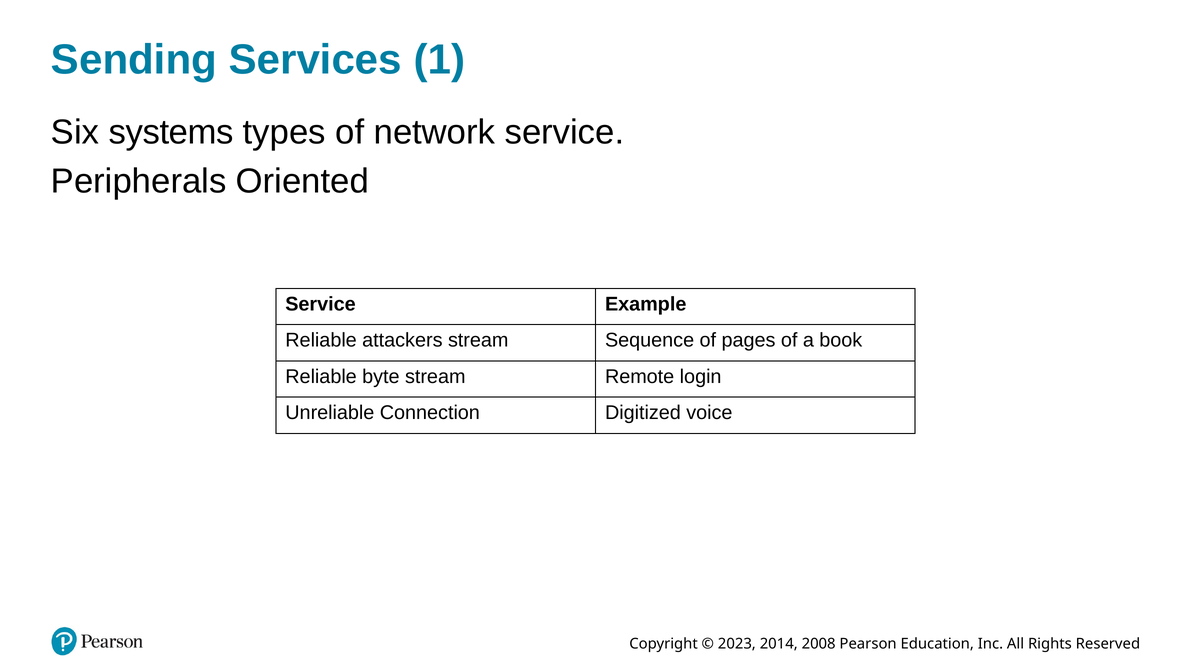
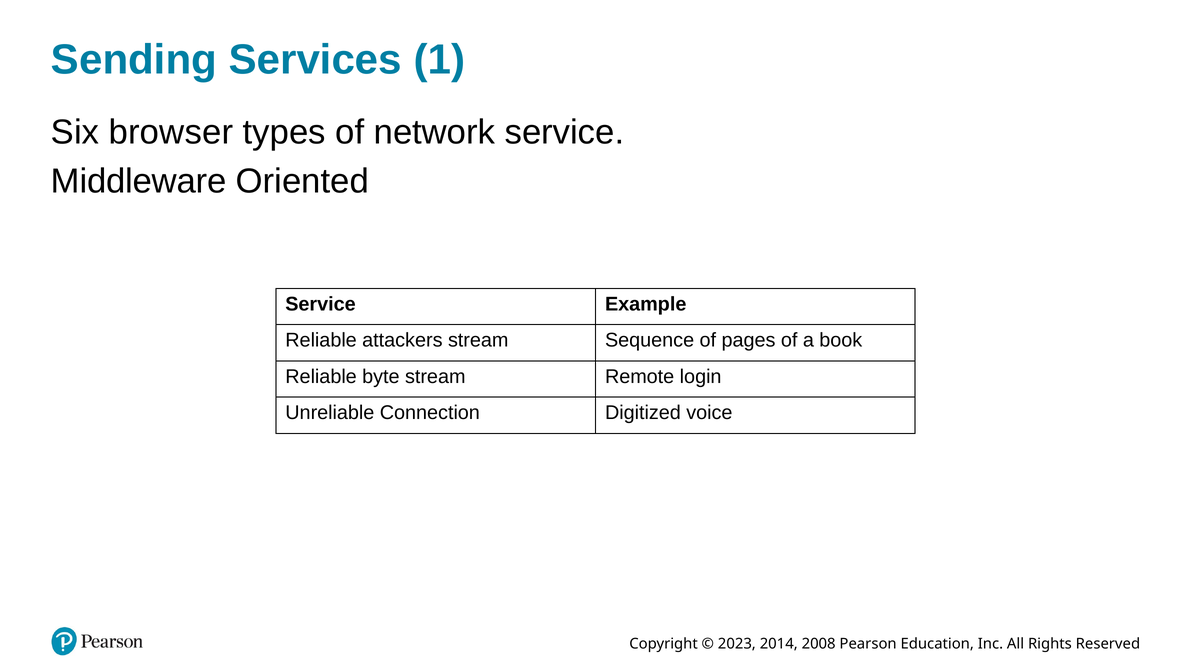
systems: systems -> browser
Peripherals: Peripherals -> Middleware
